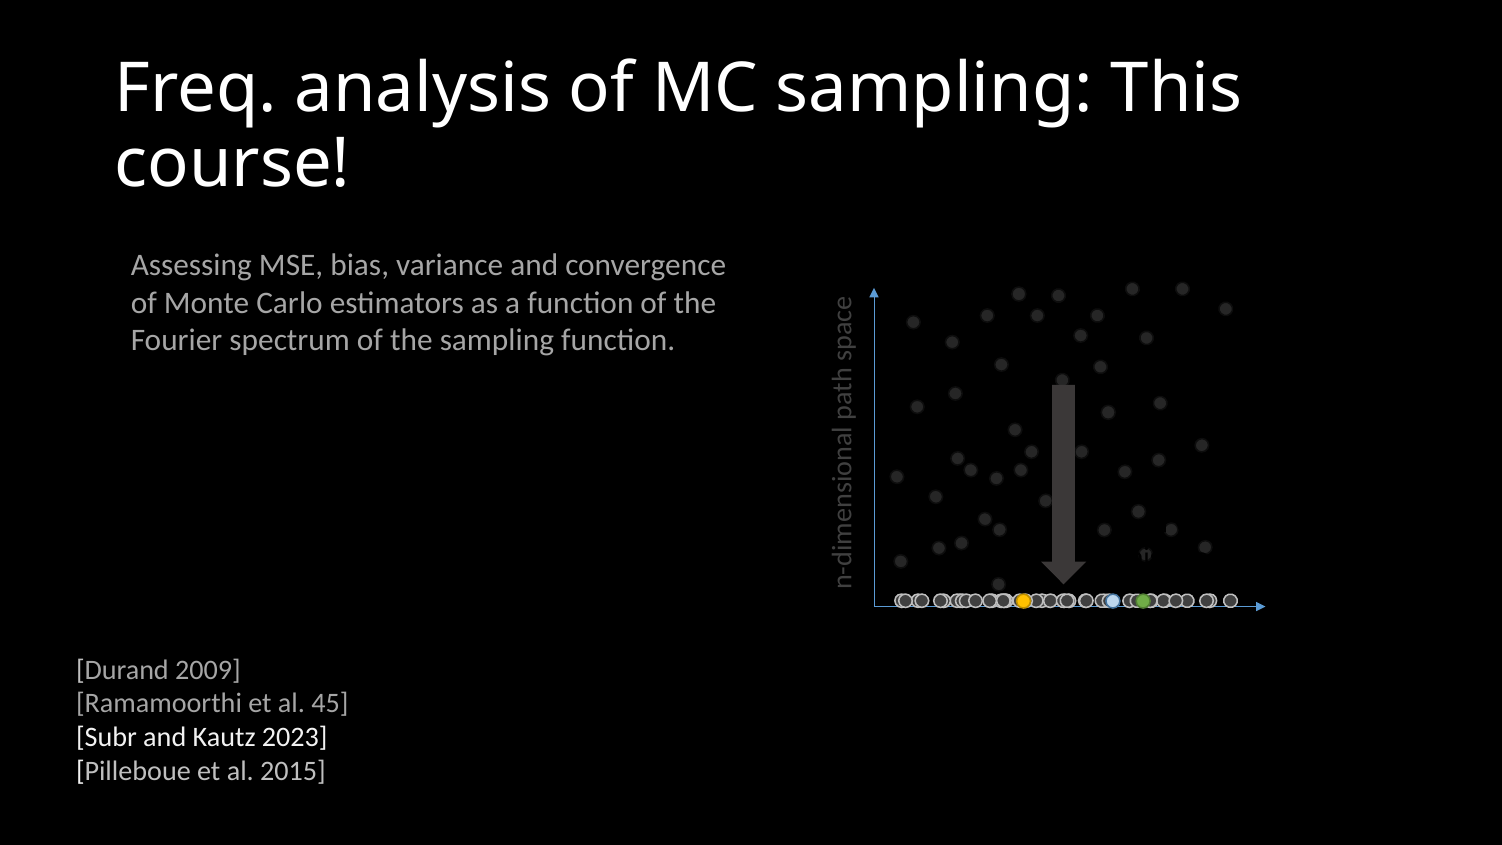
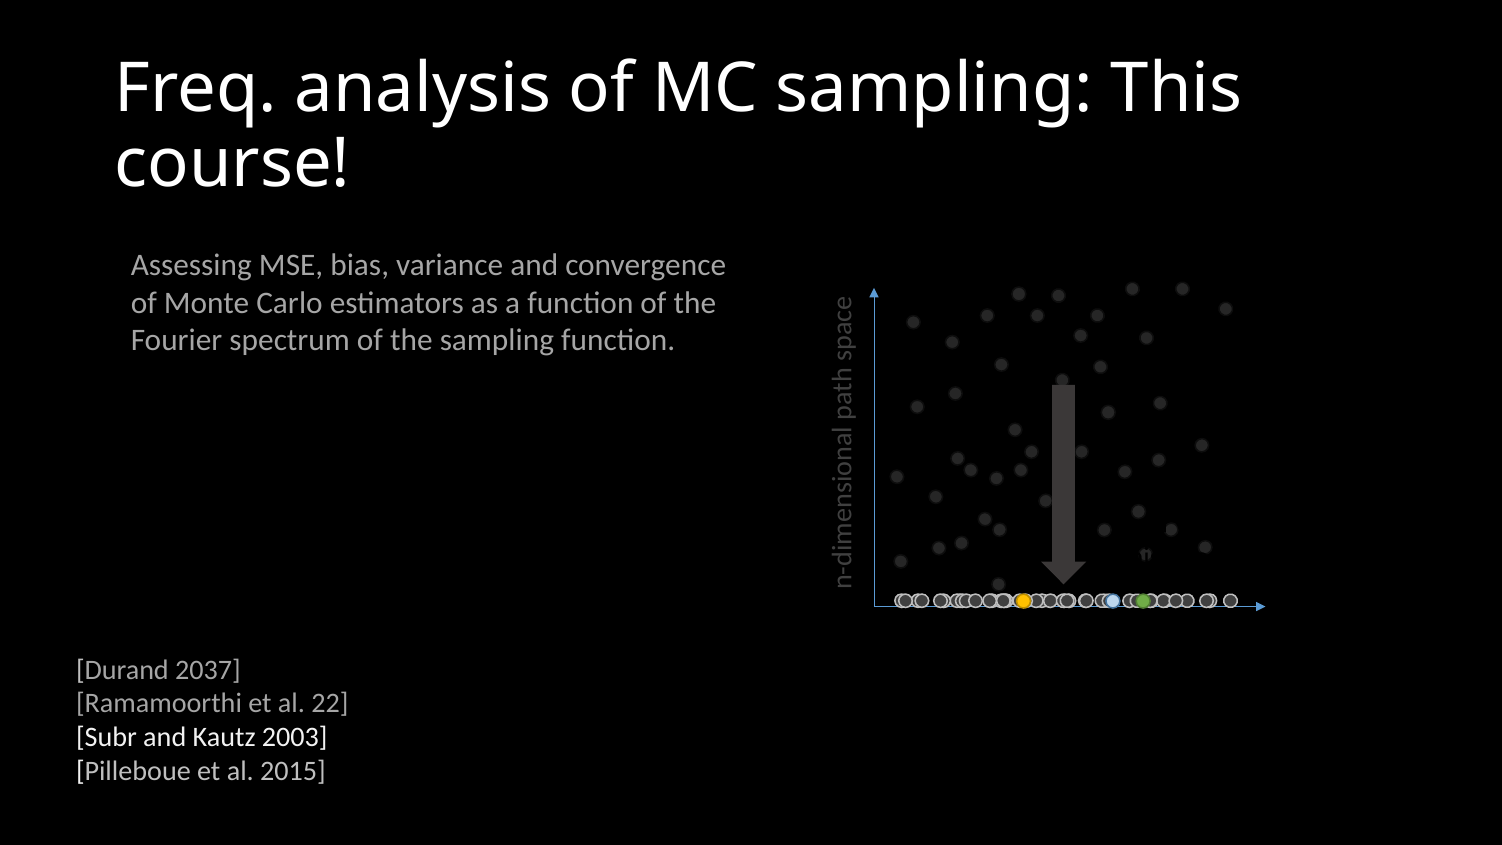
2009: 2009 -> 2037
45: 45 -> 22
2023: 2023 -> 2003
